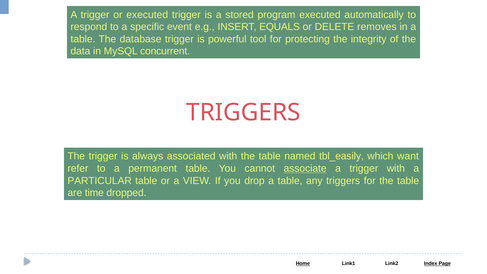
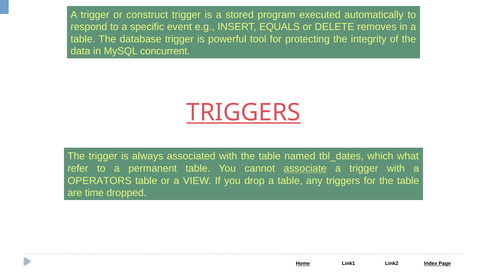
or executed: executed -> construct
TRIGGERS at (243, 112) underline: none -> present
tbl_easily: tbl_easily -> tbl_dates
want: want -> what
PARTICULAR: PARTICULAR -> OPERATORS
